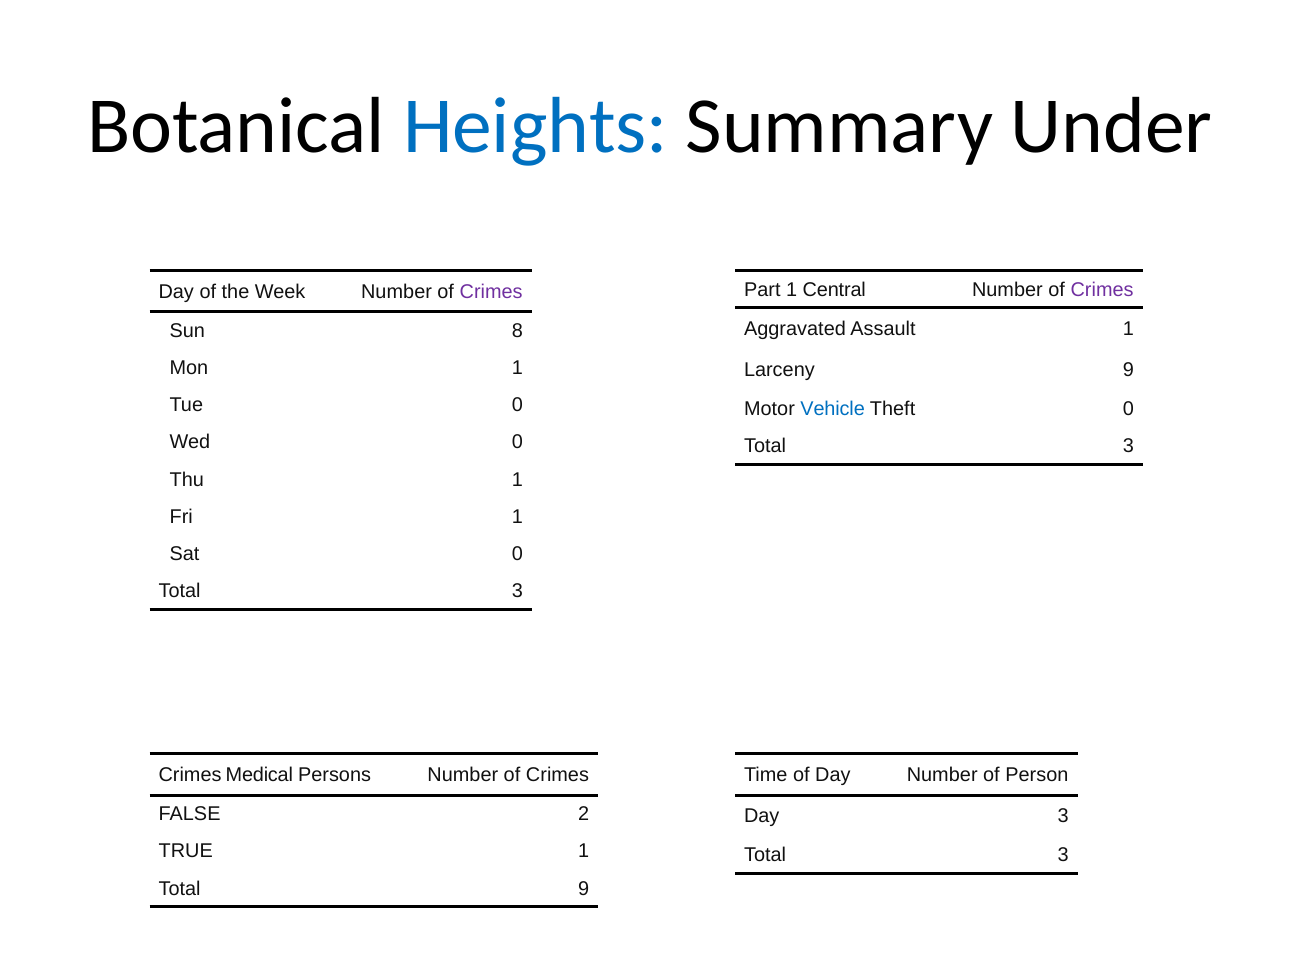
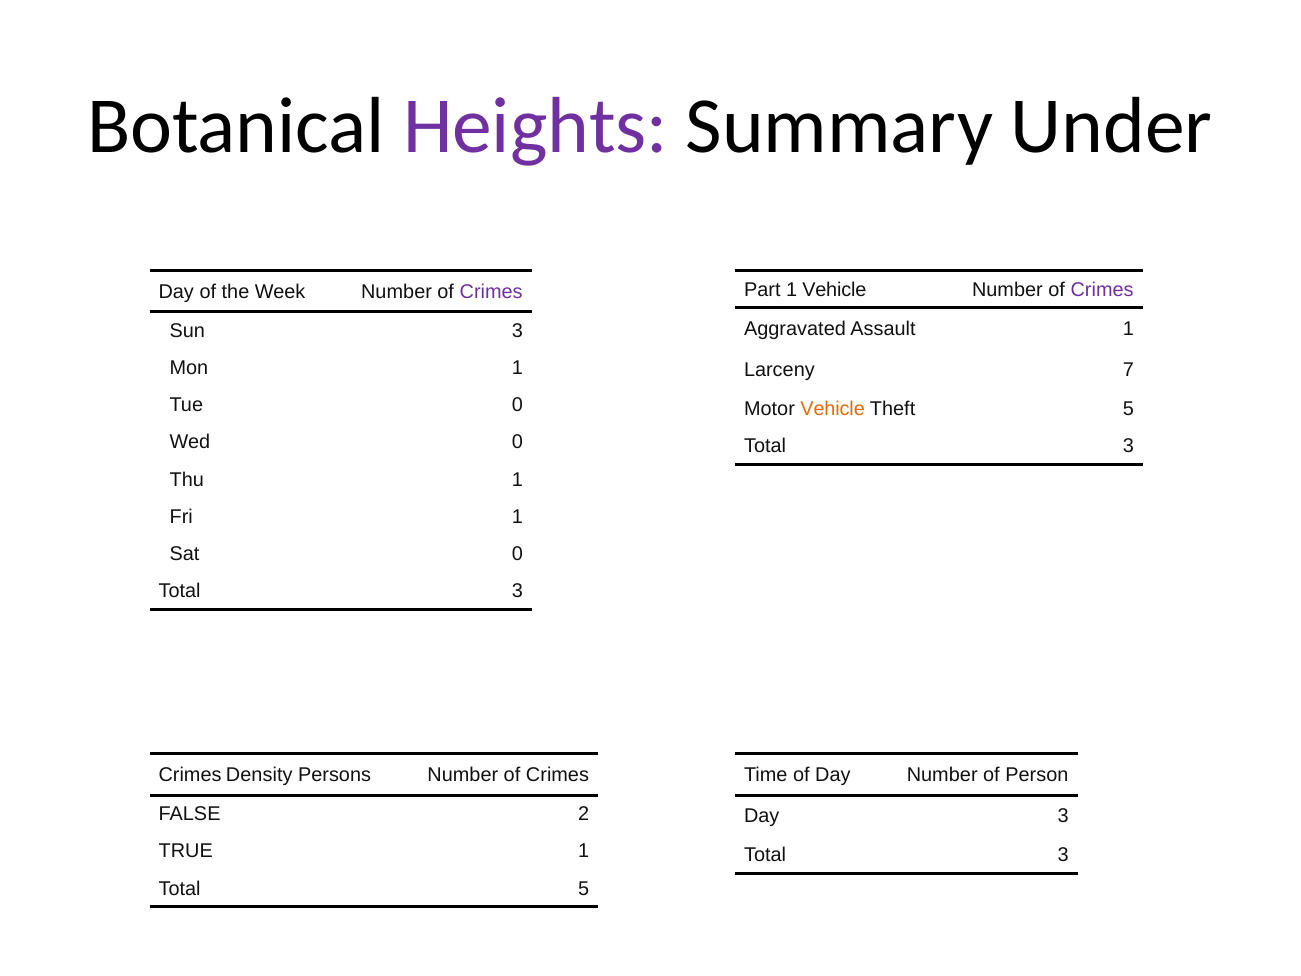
Heights colour: blue -> purple
1 Central: Central -> Vehicle
Sun 8: 8 -> 3
Larceny 9: 9 -> 7
Vehicle at (833, 409) colour: blue -> orange
Theft 0: 0 -> 5
Medical: Medical -> Density
Total 9: 9 -> 5
